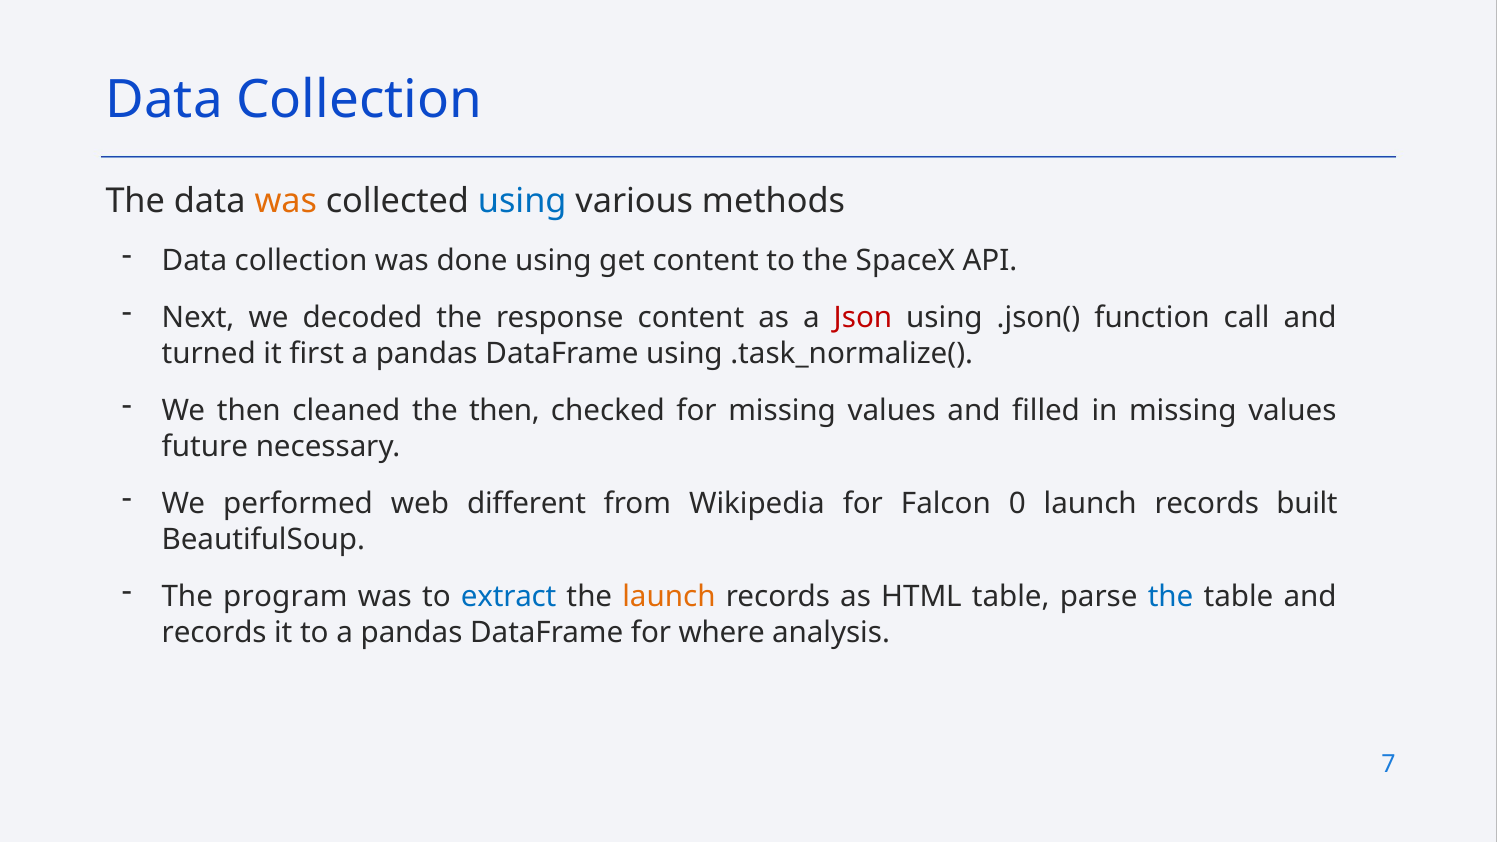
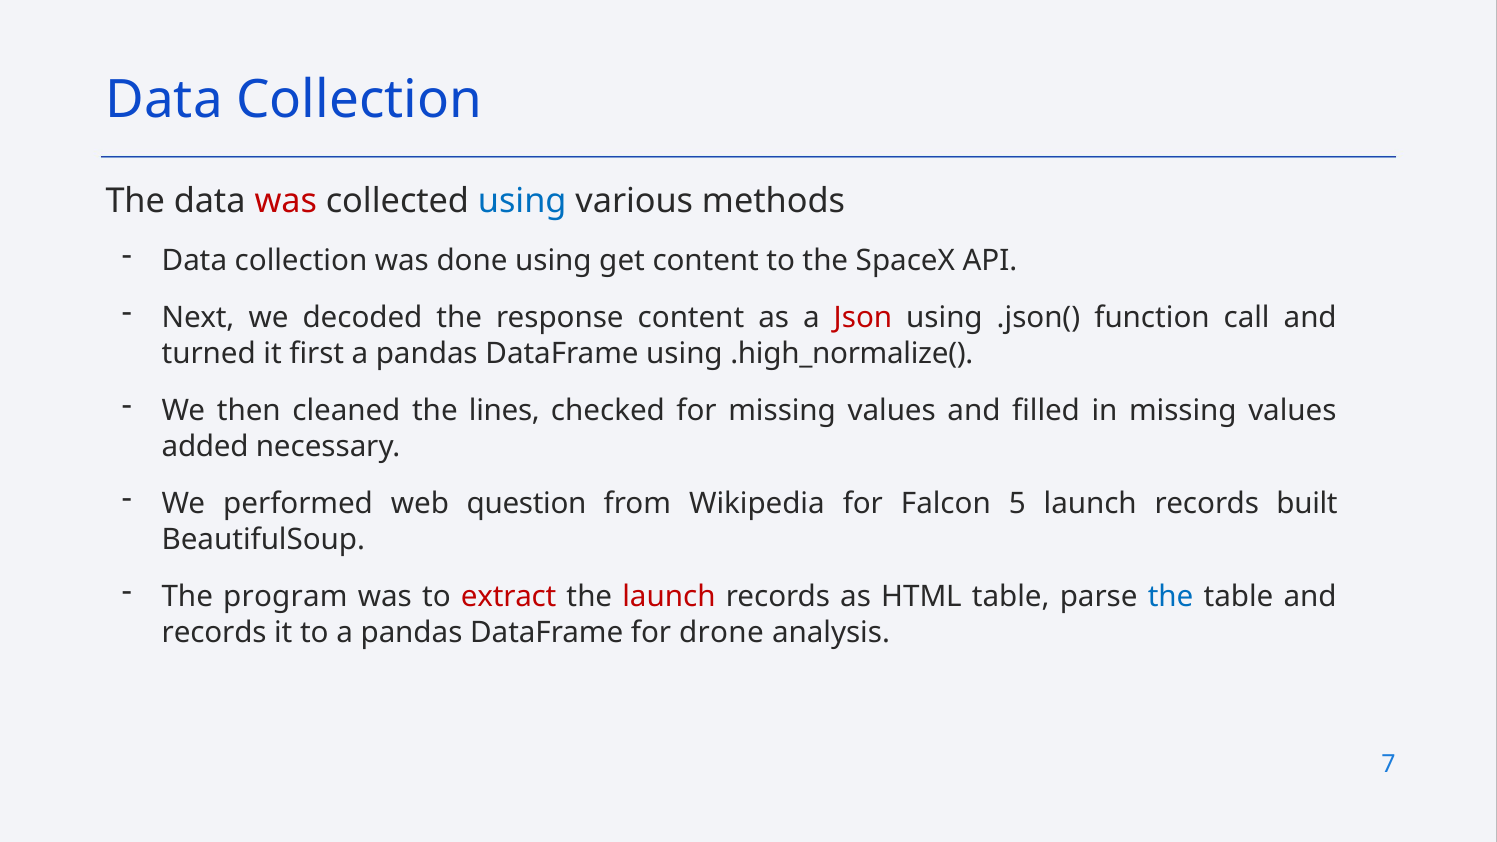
was at (286, 201) colour: orange -> red
.task_normalize(: .task_normalize( -> .high_normalize(
the then: then -> lines
future: future -> added
different: different -> question
0: 0 -> 5
extract colour: blue -> red
launch at (669, 597) colour: orange -> red
where: where -> drone
